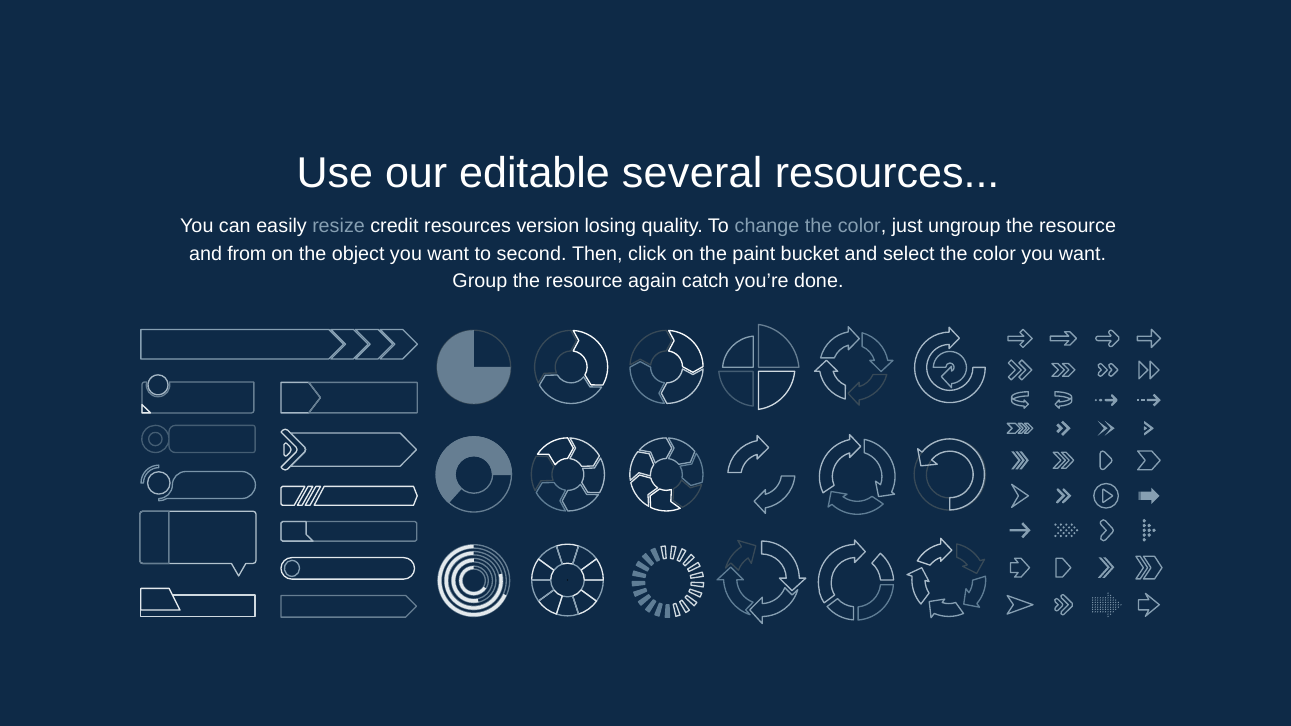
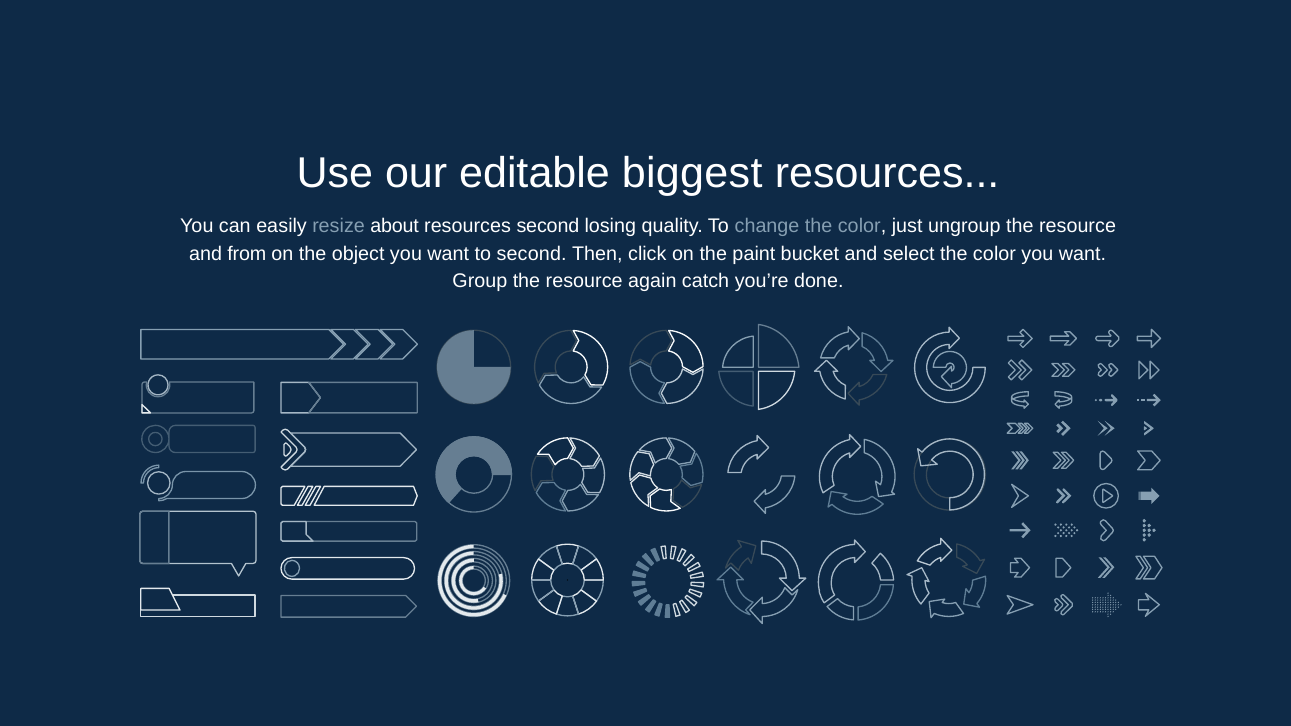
several: several -> biggest
credit: credit -> about
resources version: version -> second
